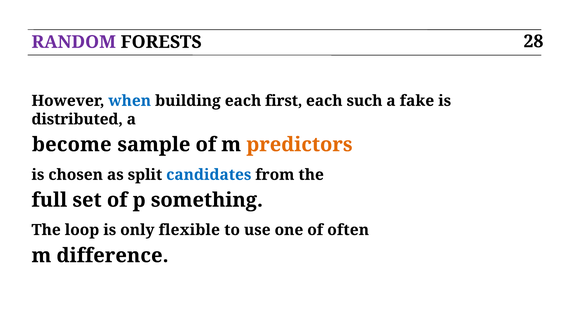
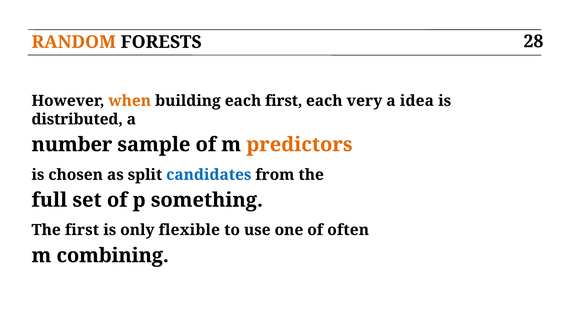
RANDOM colour: purple -> orange
when colour: blue -> orange
such: such -> very
fake: fake -> idea
become: become -> number
The loop: loop -> first
difference: difference -> combining
